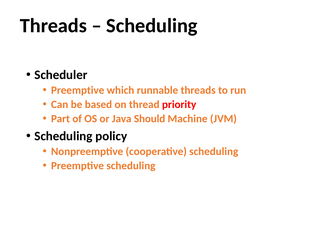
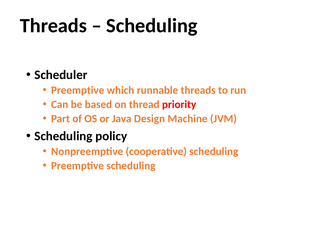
Should: Should -> Design
